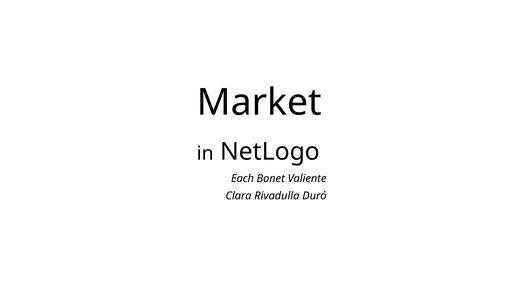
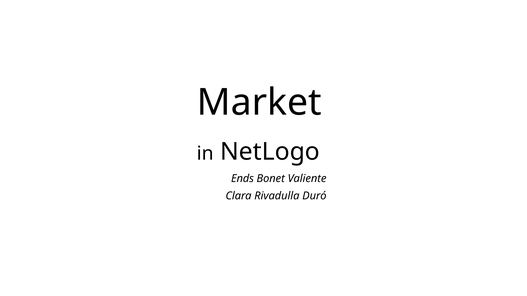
Each: Each -> Ends
